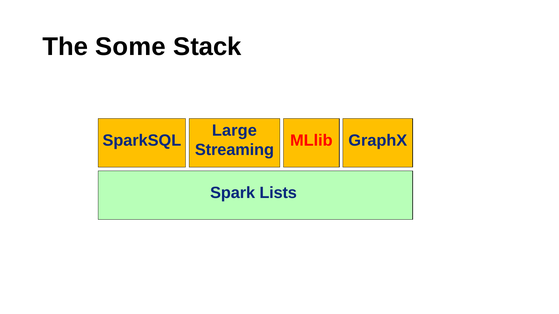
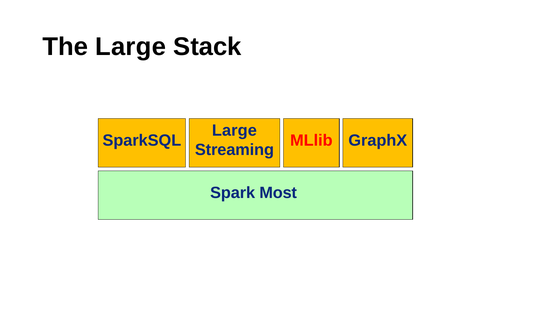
The Some: Some -> Large
Lists: Lists -> Most
